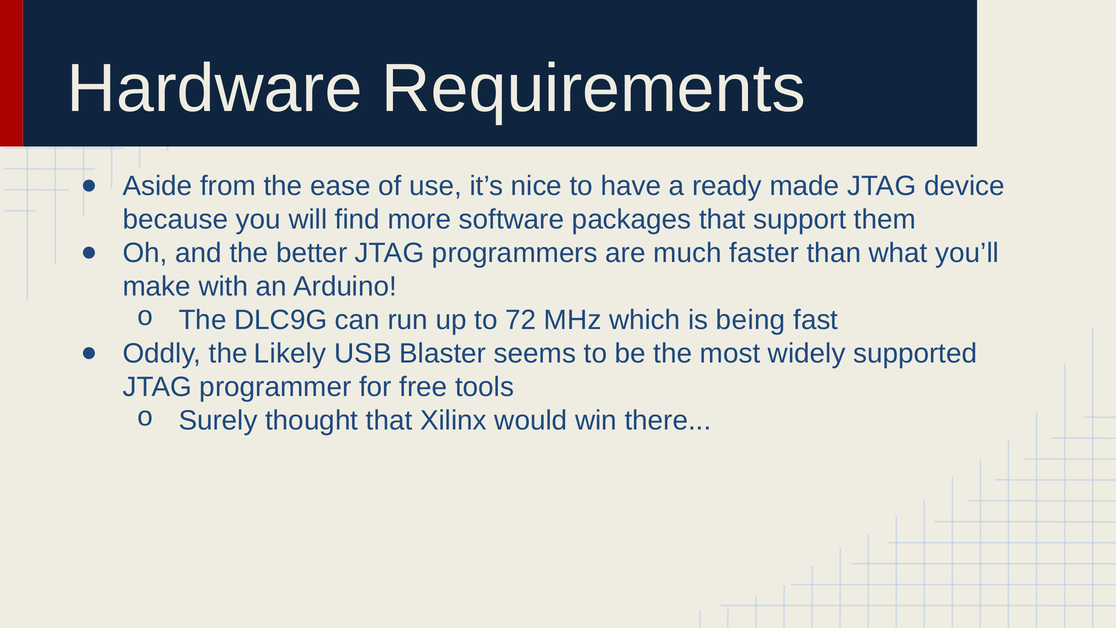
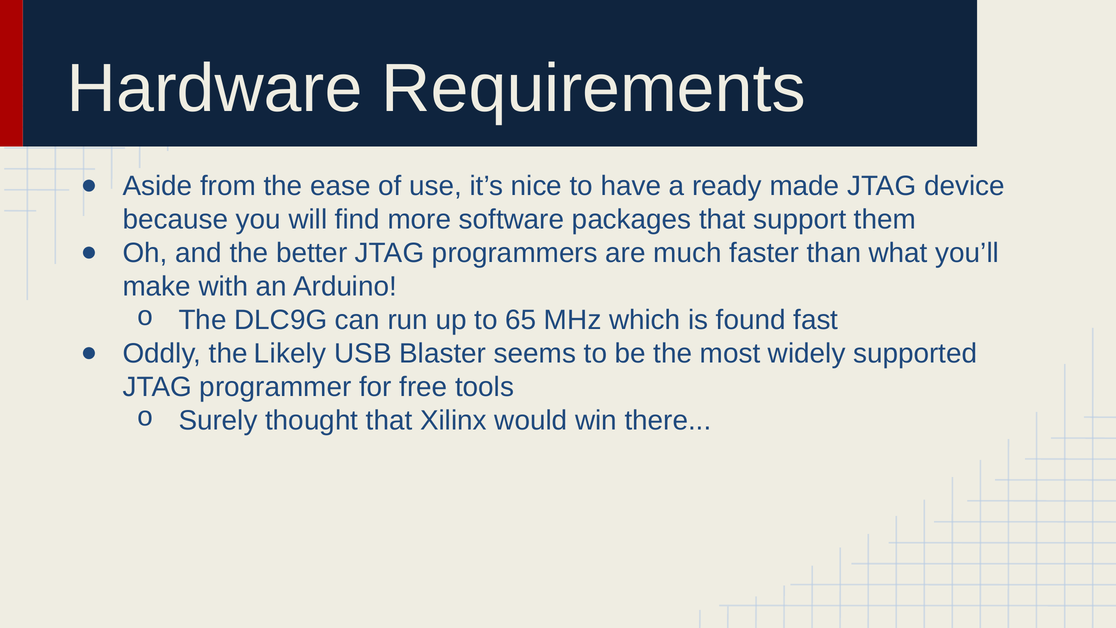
72: 72 -> 65
being: being -> found
